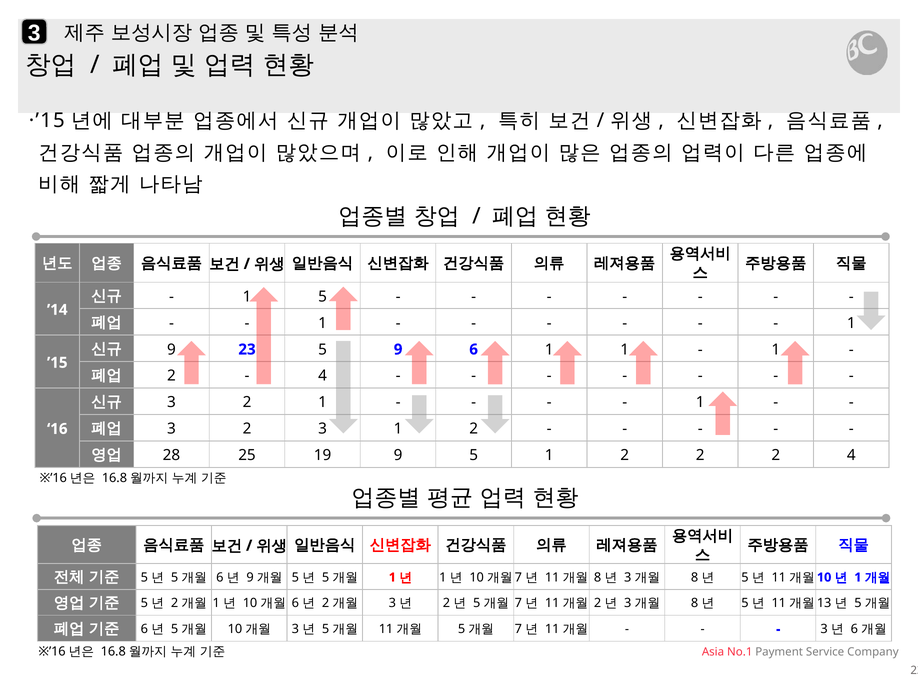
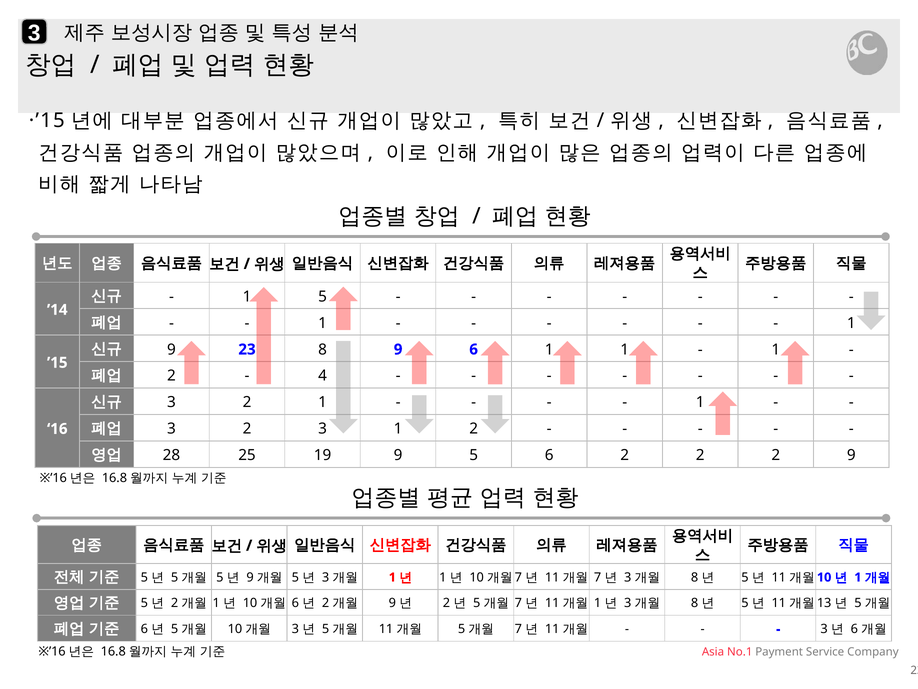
5 at (323, 349): 5 -> 8
5 1: 1 -> 6
2 4: 4 -> 9
6 at (220, 577): 6 -> 5
5 at (326, 577): 5 -> 3
8 at (598, 577): 8 -> 7
3 at (392, 603): 3 -> 9
2 at (598, 603): 2 -> 1
